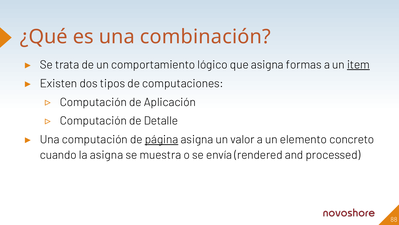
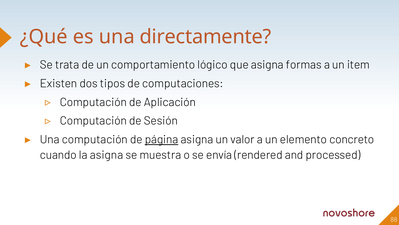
combinación: combinación -> directamente
item underline: present -> none
Detalle: Detalle -> Sesión
